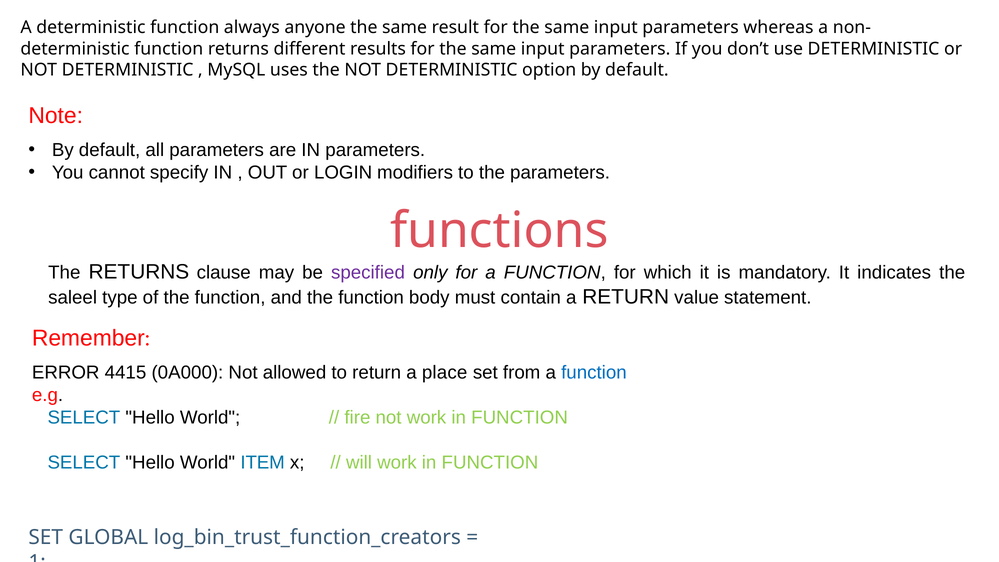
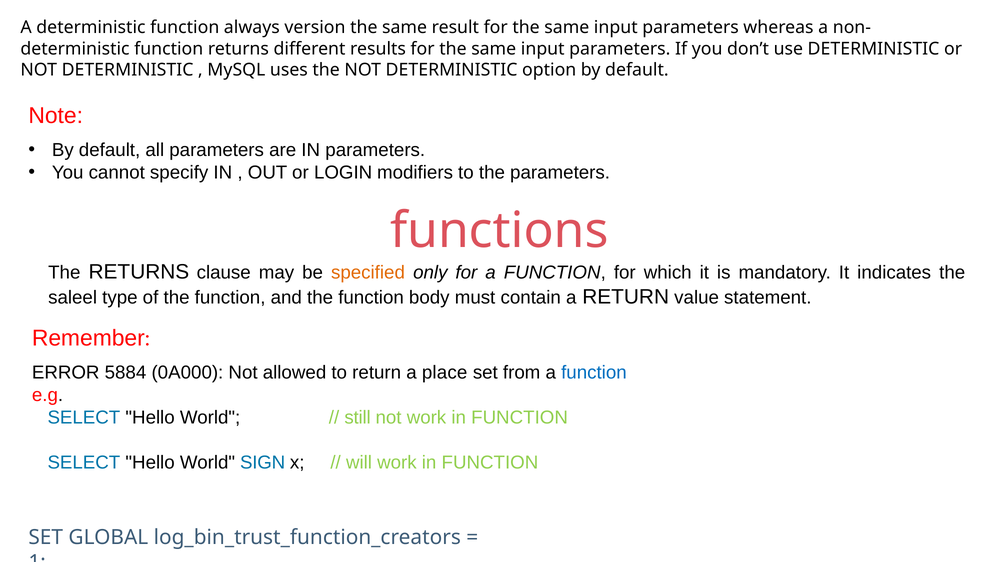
anyone: anyone -> version
specified colour: purple -> orange
4415: 4415 -> 5884
fire: fire -> still
ITEM: ITEM -> SIGN
